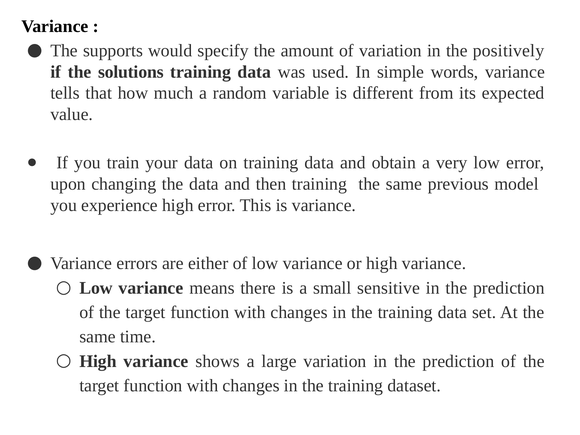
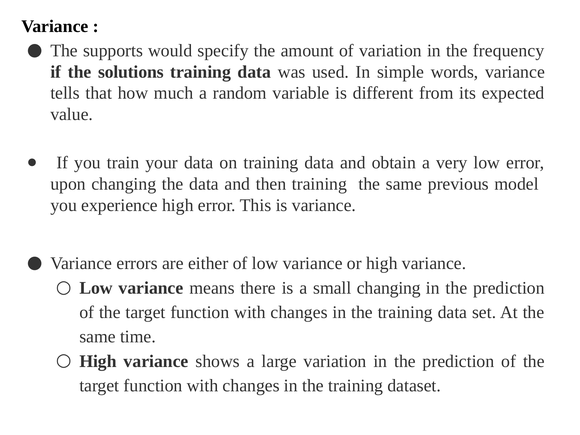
positively: positively -> frequency
small sensitive: sensitive -> changing
